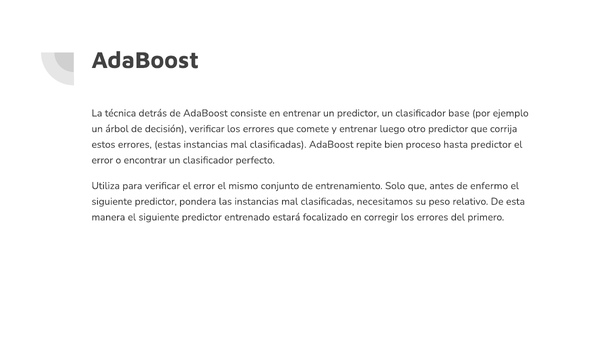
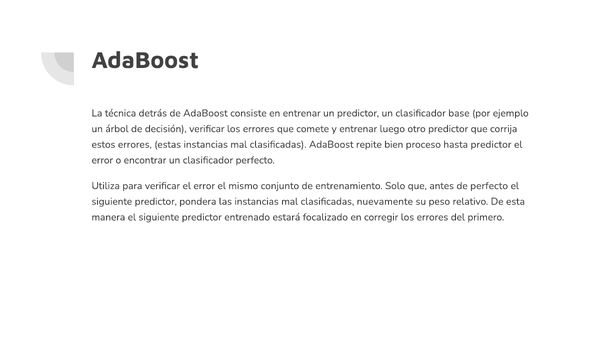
de enfermo: enfermo -> perfecto
necesitamos: necesitamos -> nuevamente
